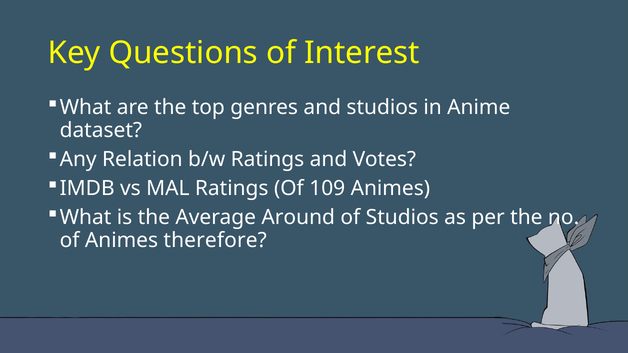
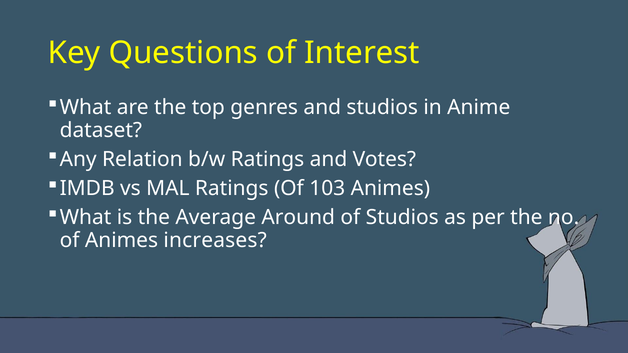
109: 109 -> 103
therefore: therefore -> increases
